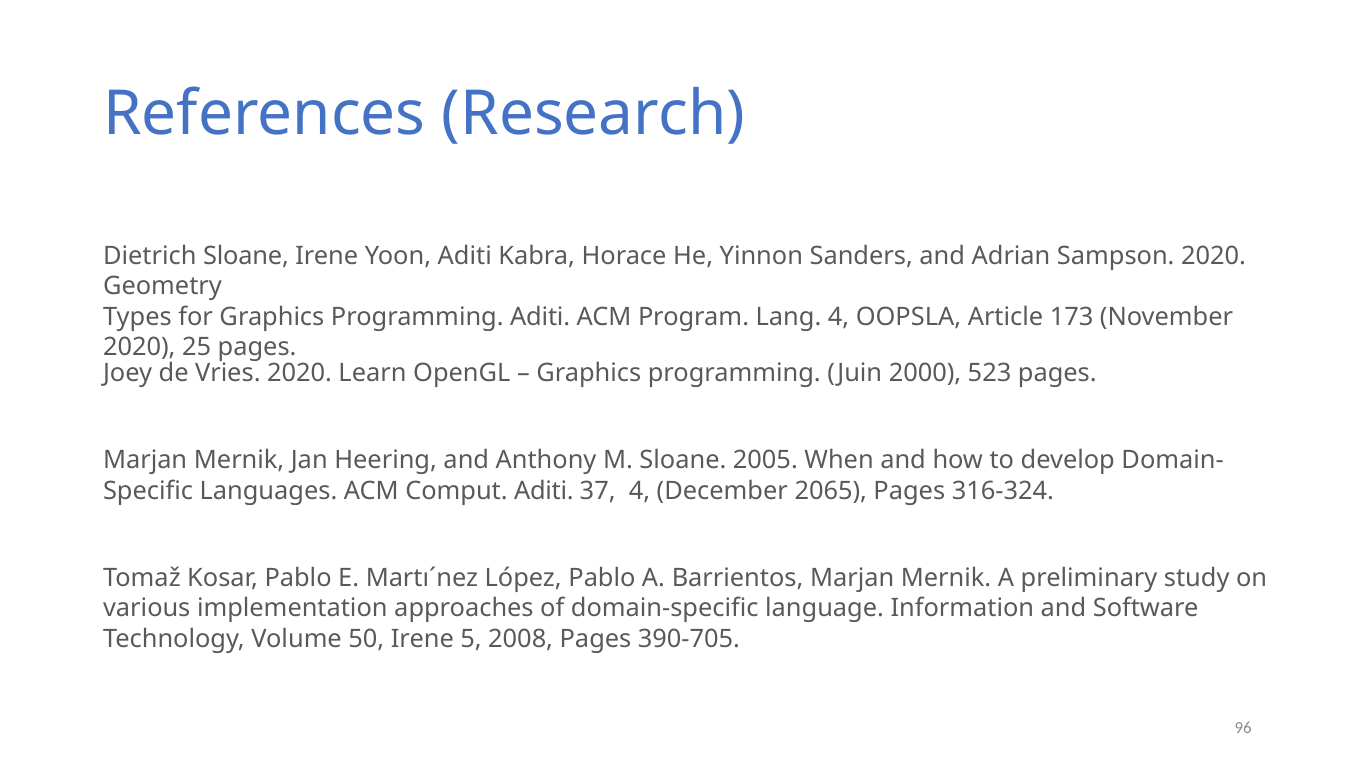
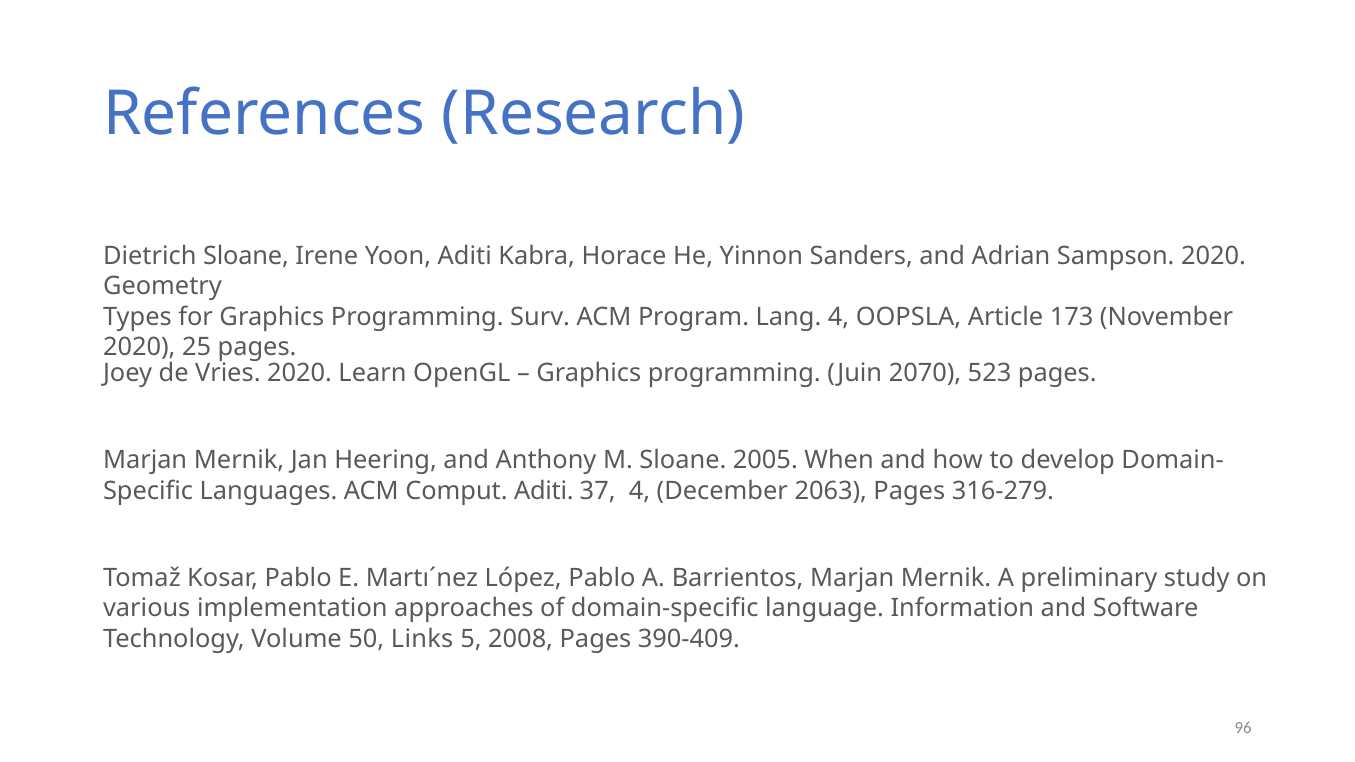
Programming Aditi: Aditi -> Surv
2000: 2000 -> 2070
2065: 2065 -> 2063
316-324: 316-324 -> 316-279
50 Irene: Irene -> Links
390-705: 390-705 -> 390-409
